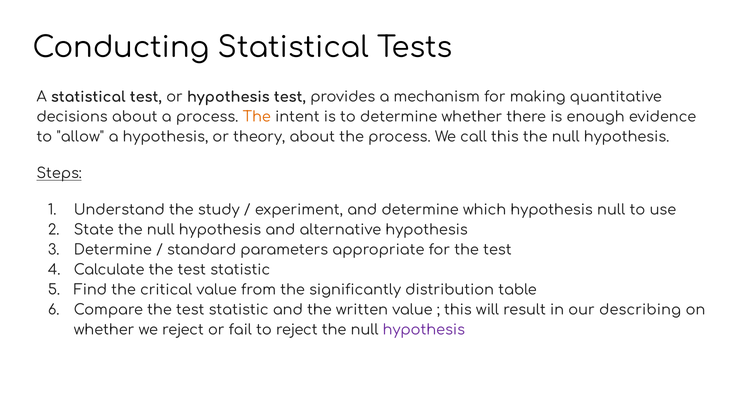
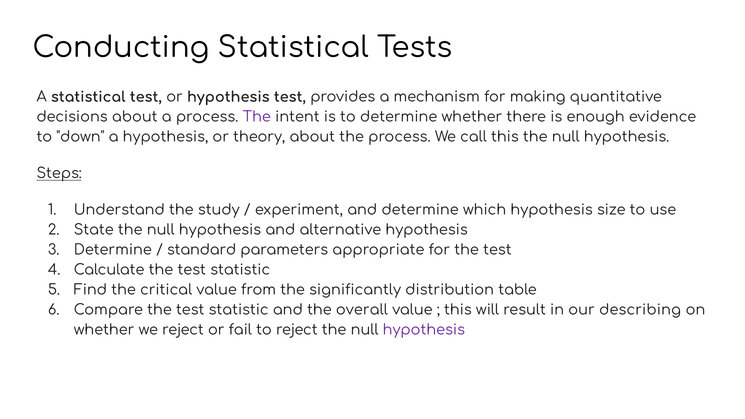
The at (257, 117) colour: orange -> purple
allow: allow -> down
hypothesis null: null -> size
written: written -> overall
